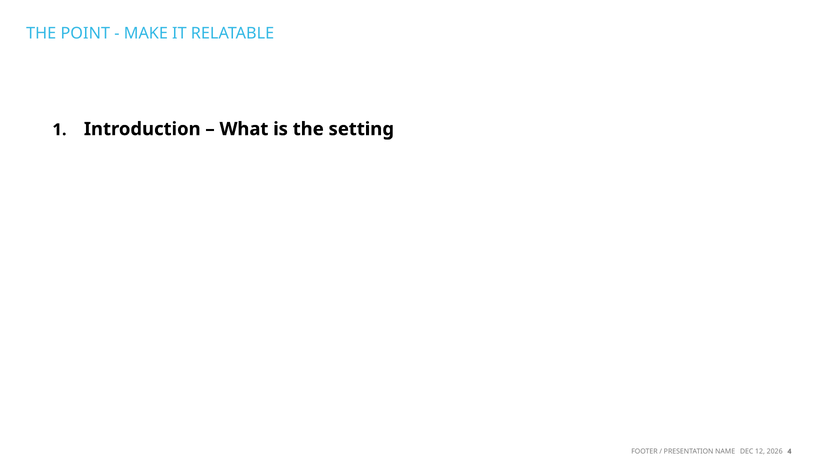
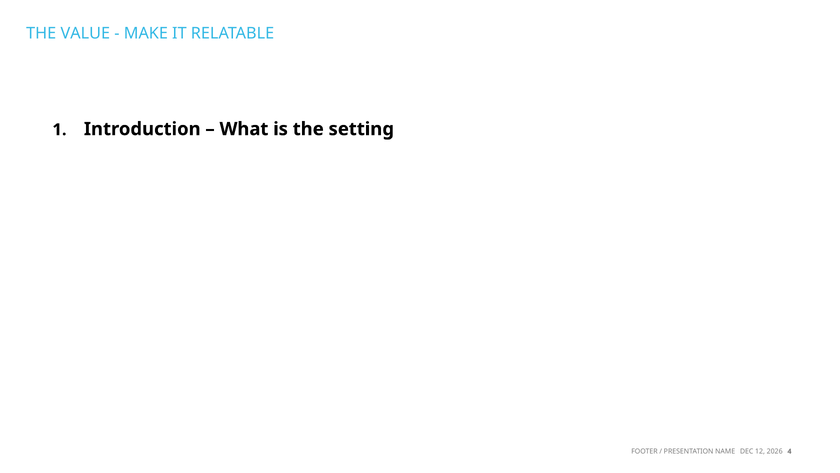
POINT: POINT -> VALUE
